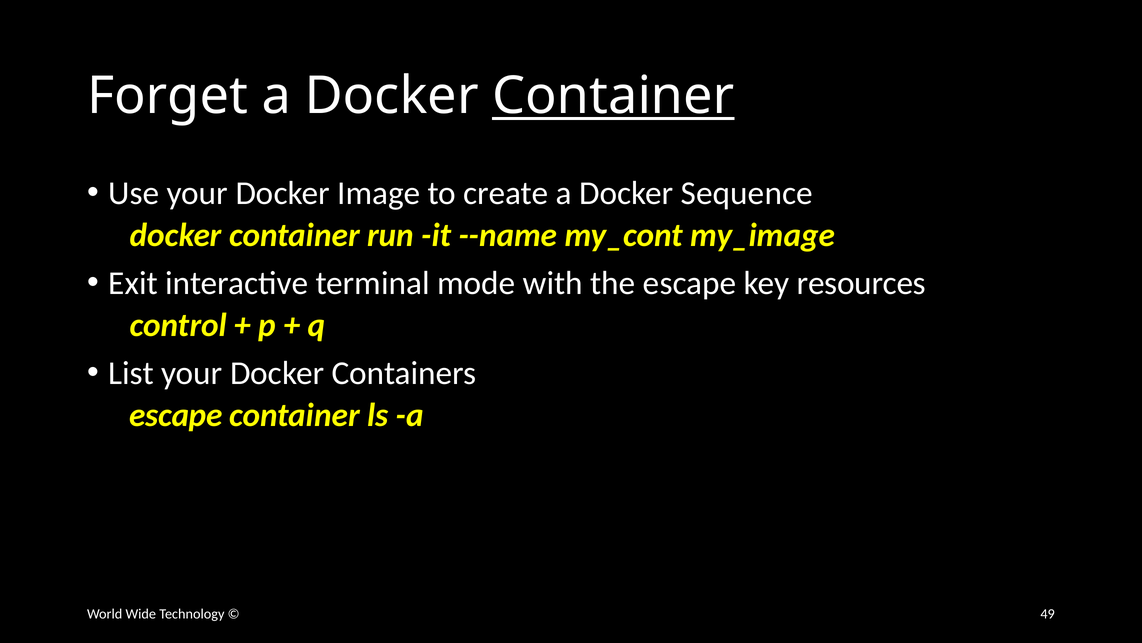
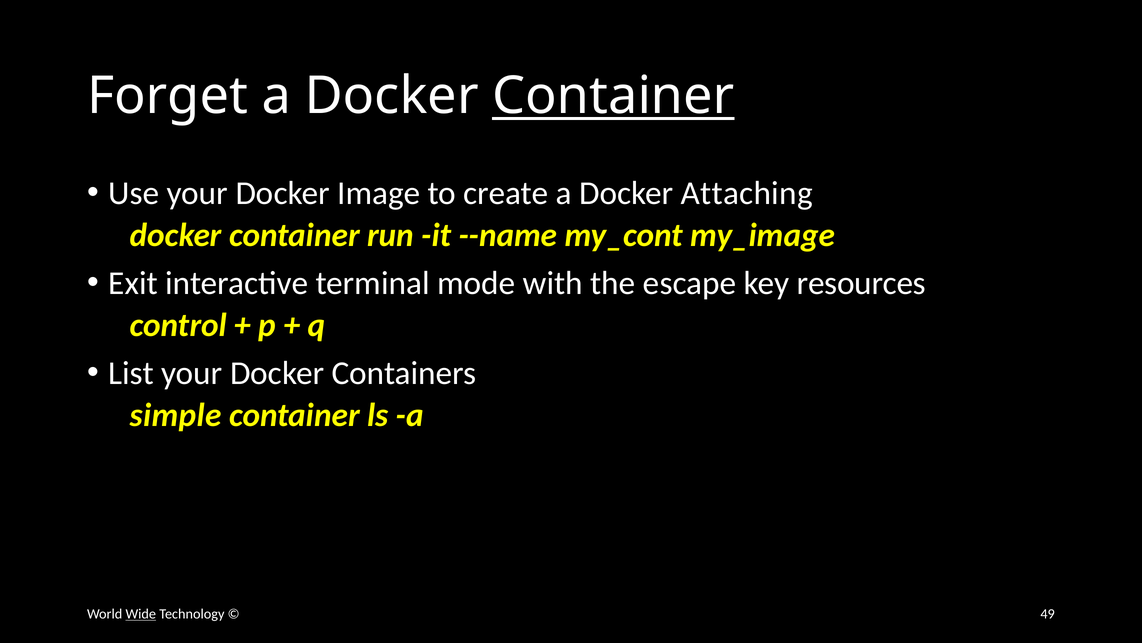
Sequence: Sequence -> Attaching
escape at (176, 415): escape -> simple
Wide underline: none -> present
